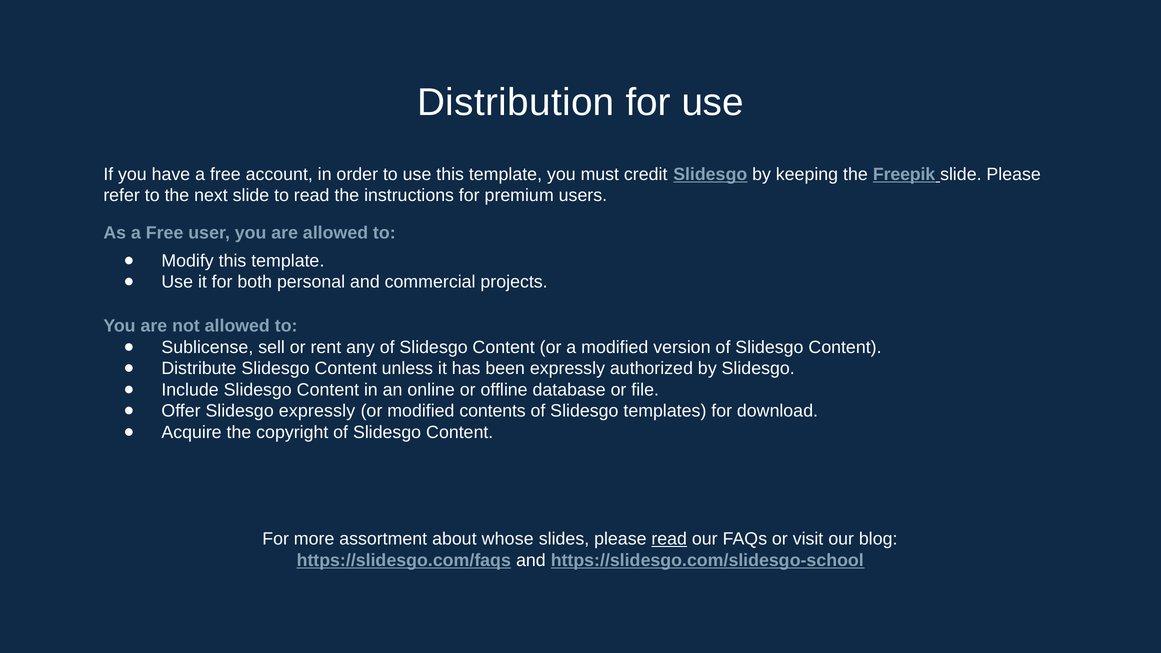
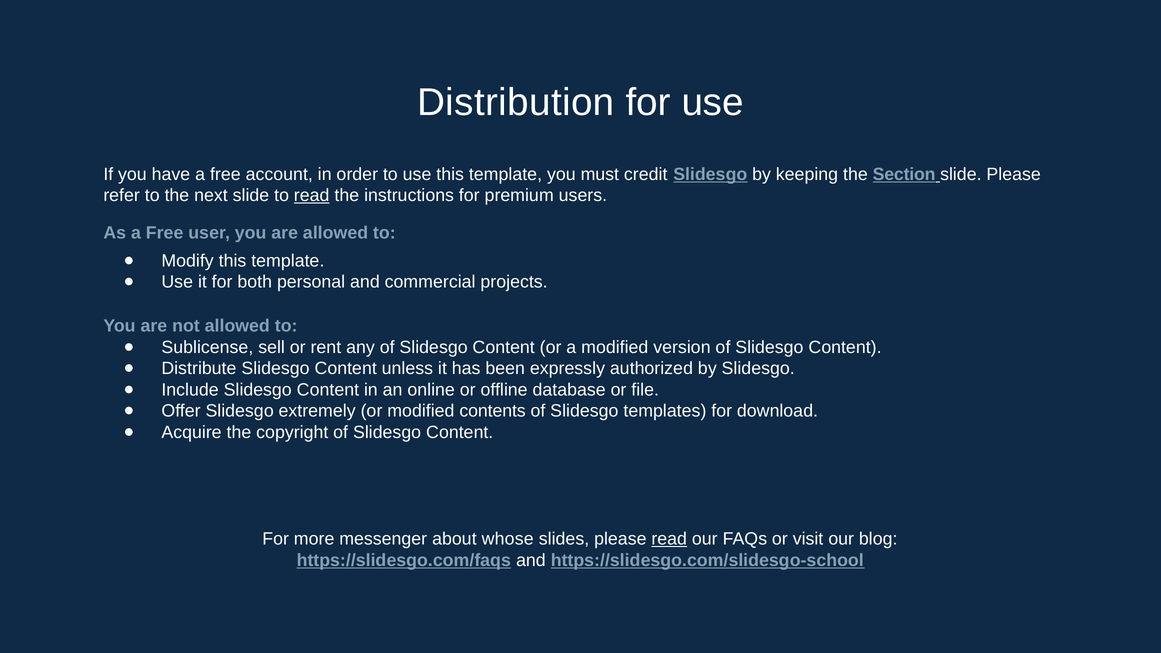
Freepik: Freepik -> Section
read at (312, 196) underline: none -> present
Slidesgo expressly: expressly -> extremely
assortment: assortment -> messenger
